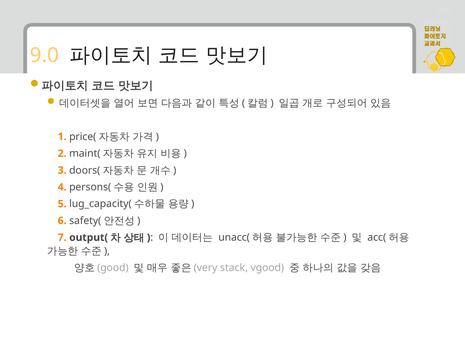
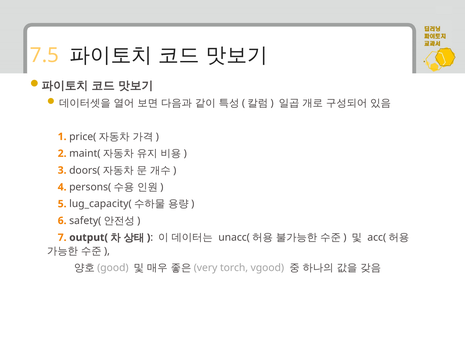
9.0: 9.0 -> 7.5
stack: stack -> torch
